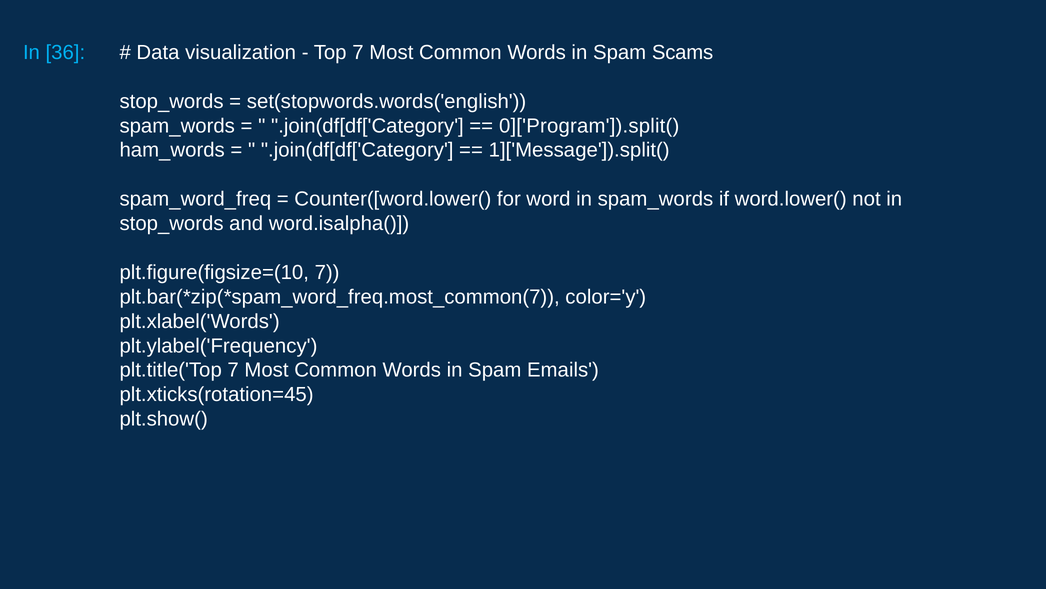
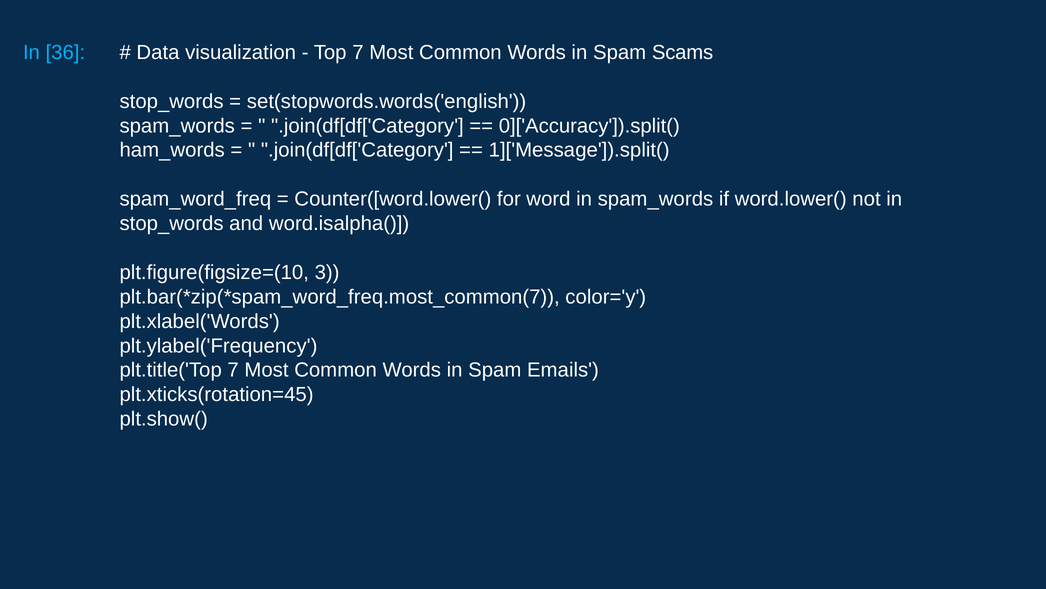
0]['Program']).split(: 0]['Program']).split( -> 0]['Accuracy']).split(
plt.figure(figsize=(10 7: 7 -> 3
